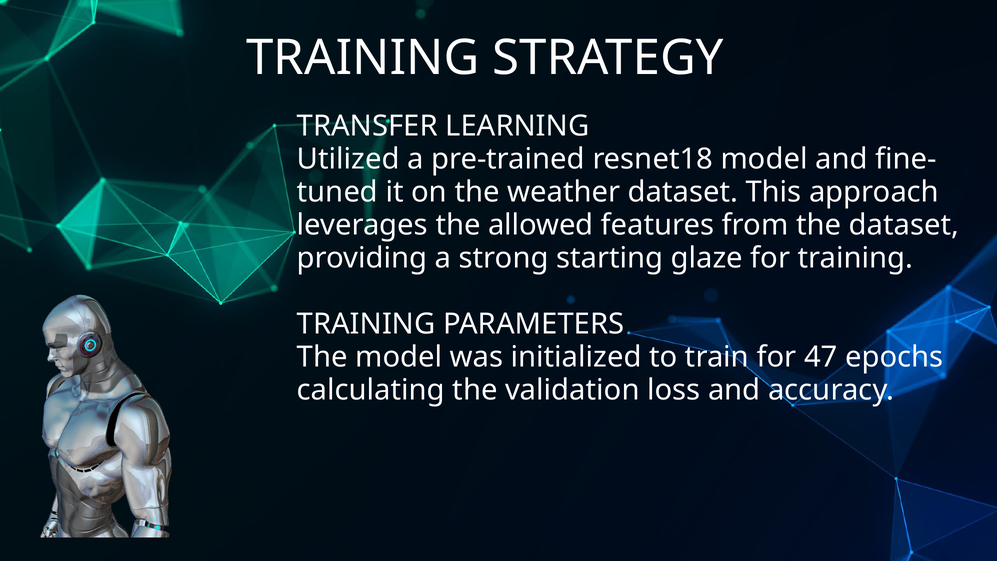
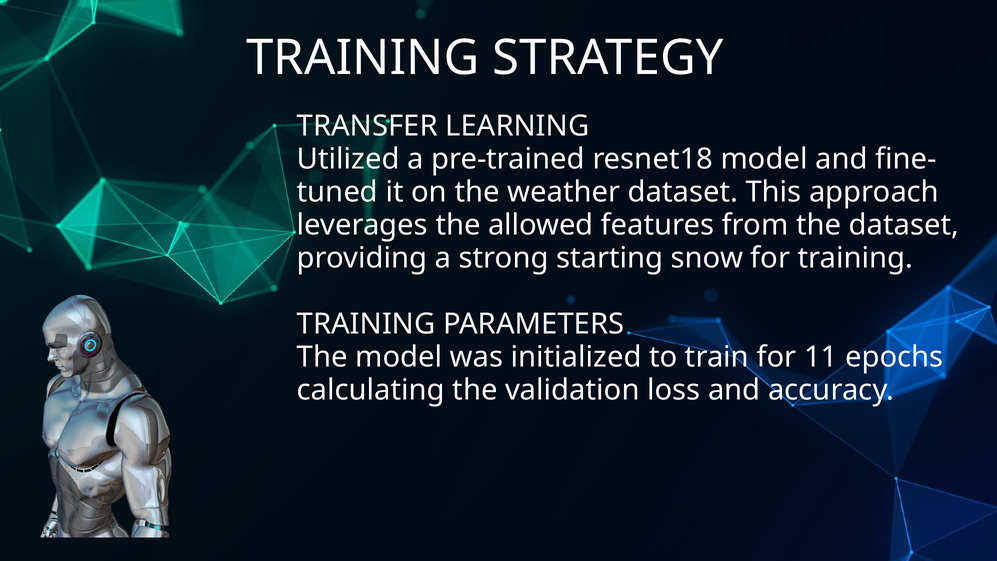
glaze: glaze -> snow
47: 47 -> 11
